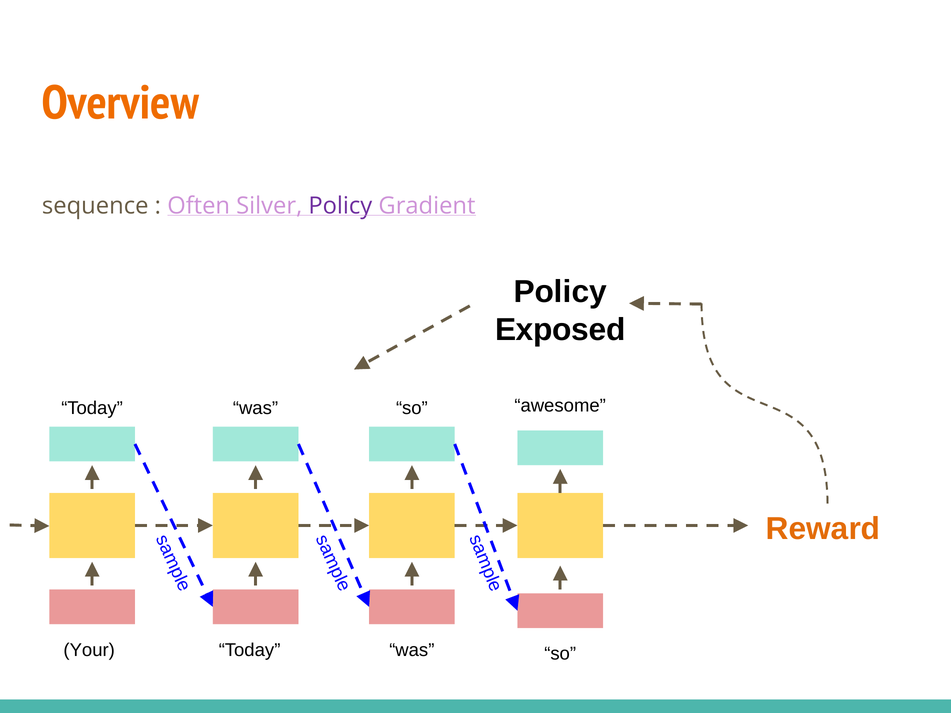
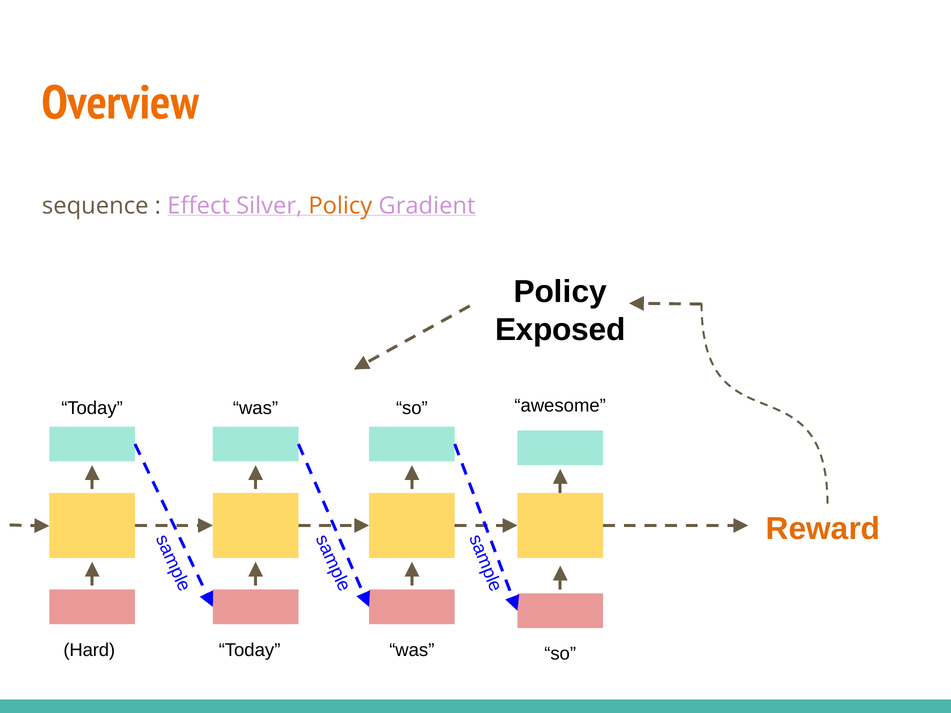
Often: Often -> Effect
Policy at (340, 206) colour: purple -> orange
Your: Your -> Hard
